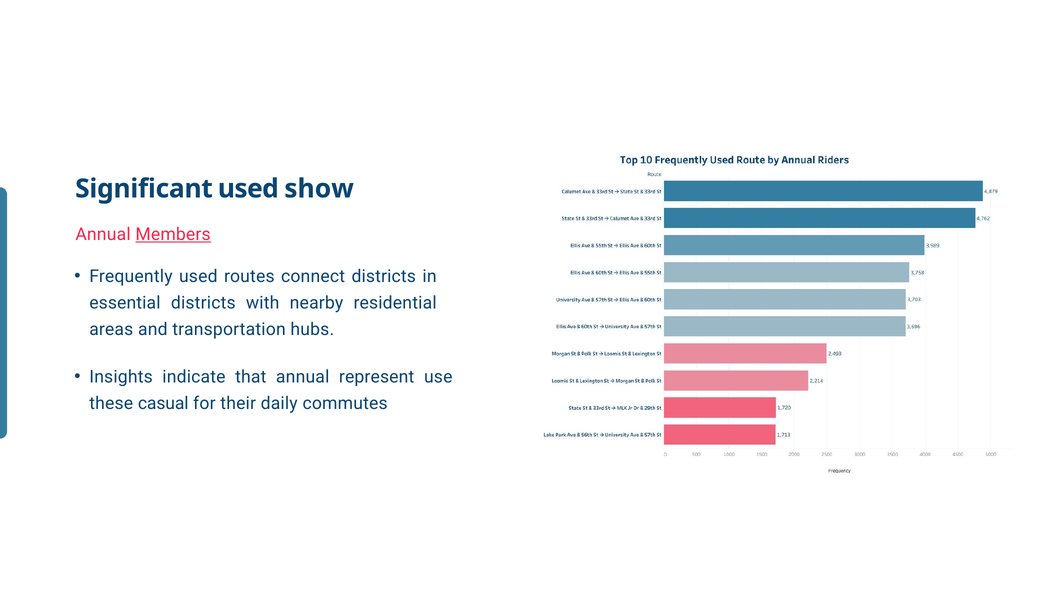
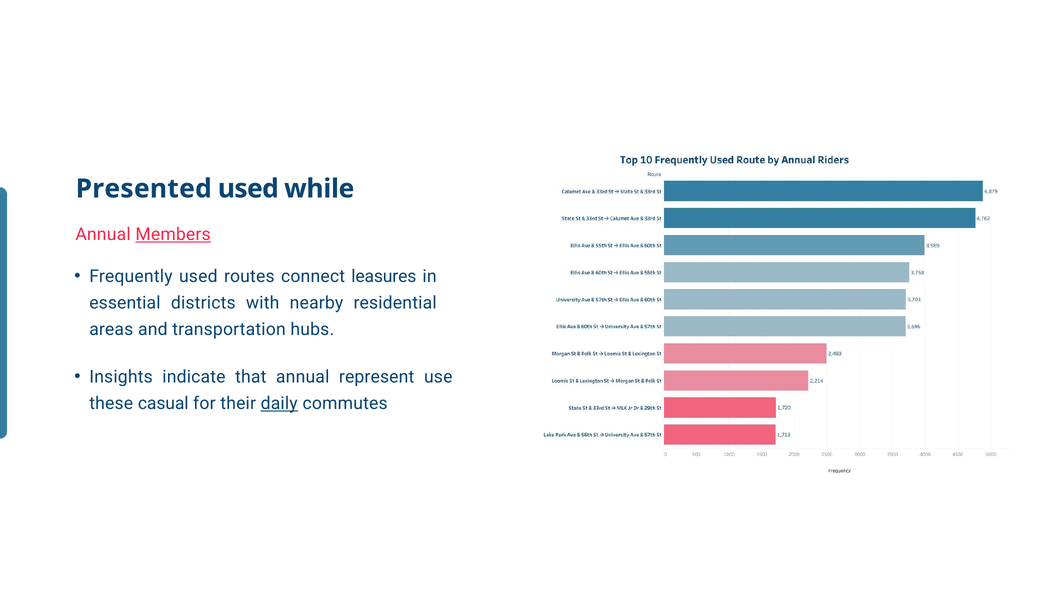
Significant: Significant -> Presented
show: show -> while
connect districts: districts -> leasures
daily underline: none -> present
